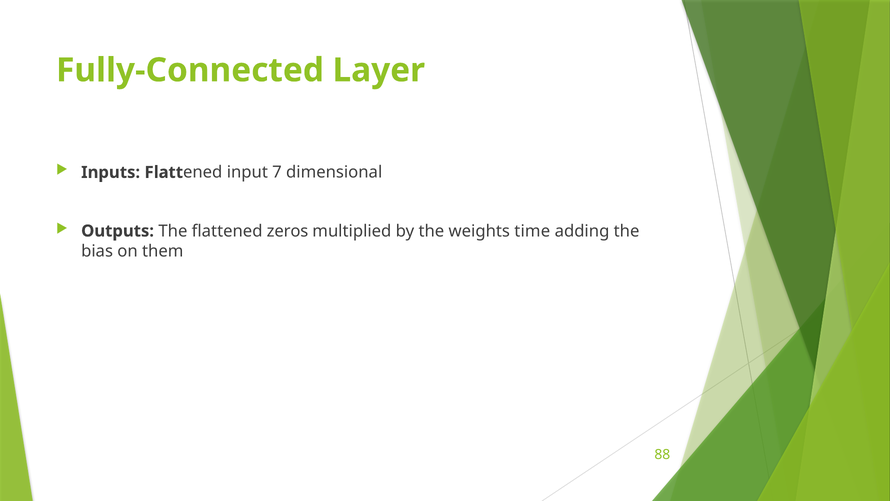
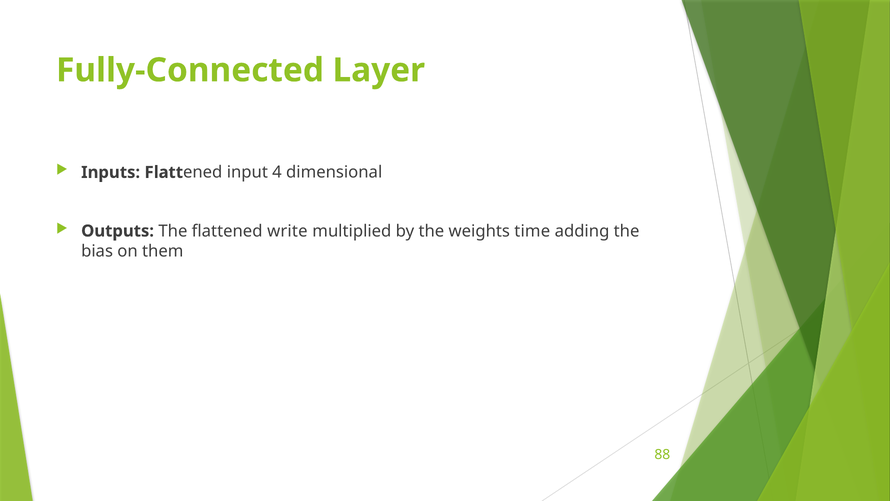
7: 7 -> 4
zeros: zeros -> write
